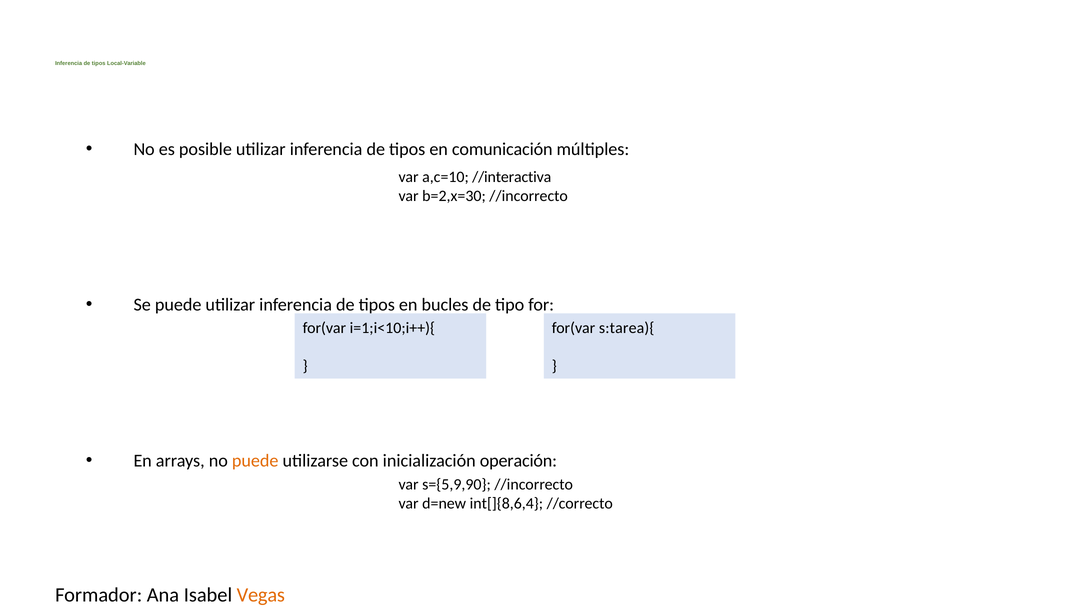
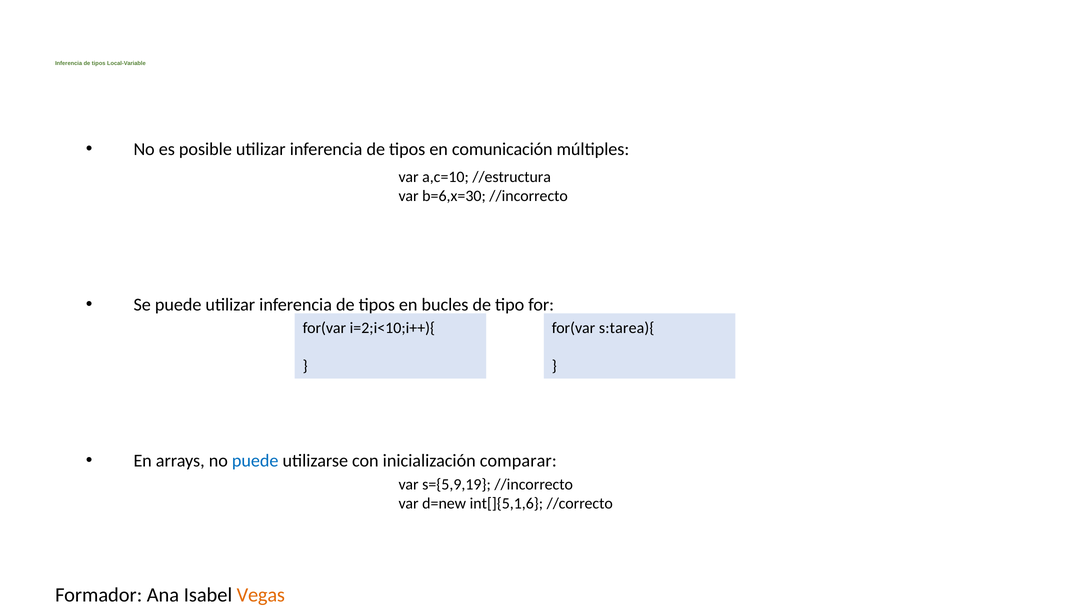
//interactiva: //interactiva -> //estructura
b=2,x=30: b=2,x=30 -> b=6,x=30
i=1;i<10;i++){: i=1;i<10;i++){ -> i=2;i<10;i++){
puede at (255, 461) colour: orange -> blue
operación: operación -> comparar
s={5,9,90: s={5,9,90 -> s={5,9,19
int[]{8,6,4: int[]{8,6,4 -> int[]{5,1,6
